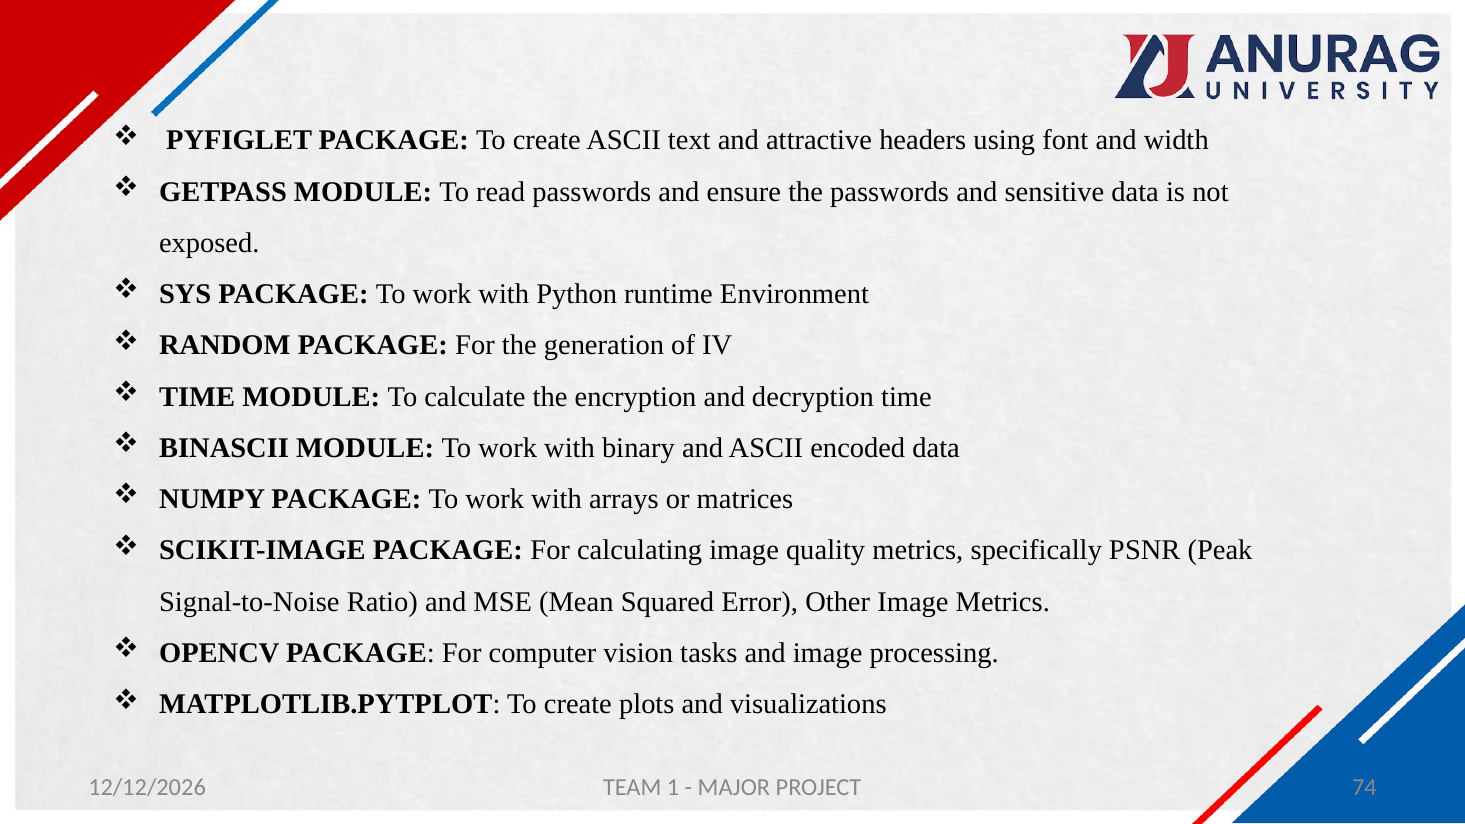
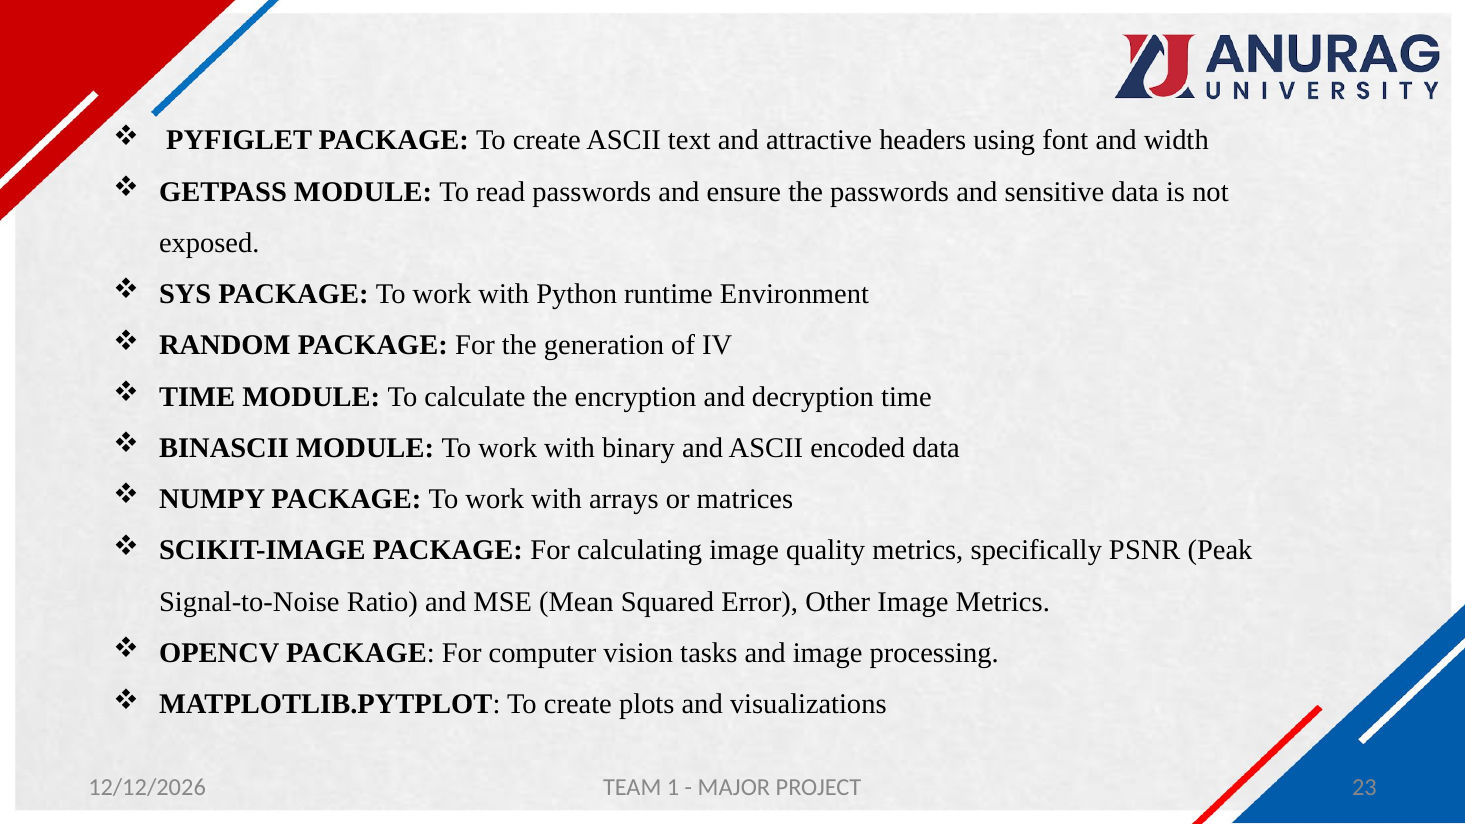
74: 74 -> 23
